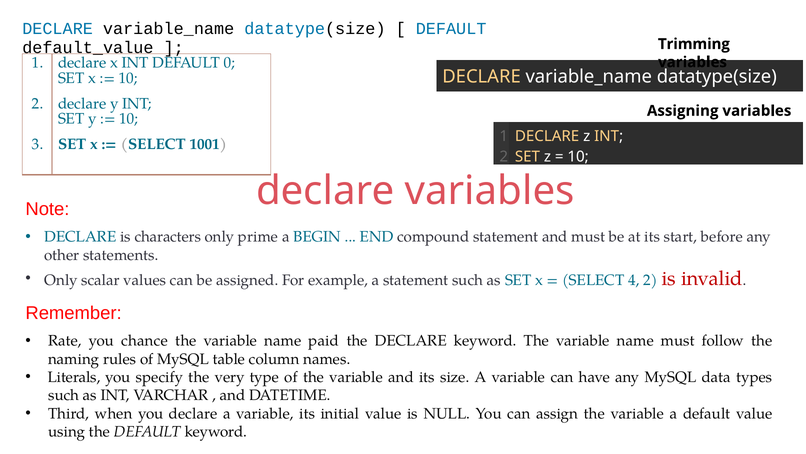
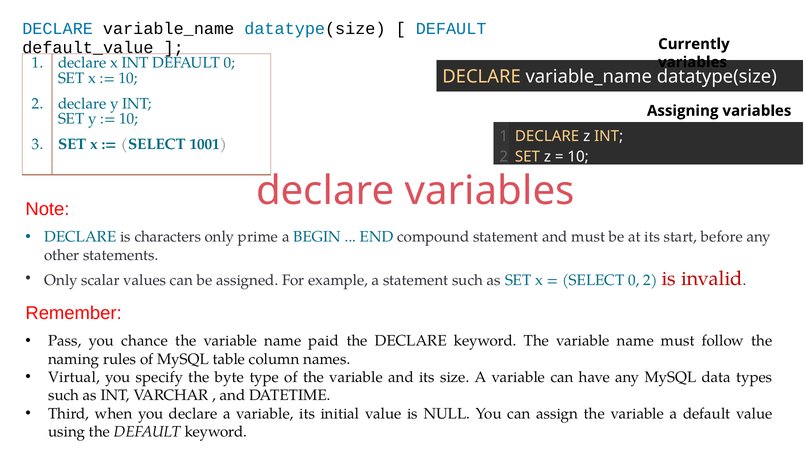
Trimming: Trimming -> Currently
SELECT 4: 4 -> 0
Rate: Rate -> Pass
Literals: Literals -> Virtual
very: very -> byte
